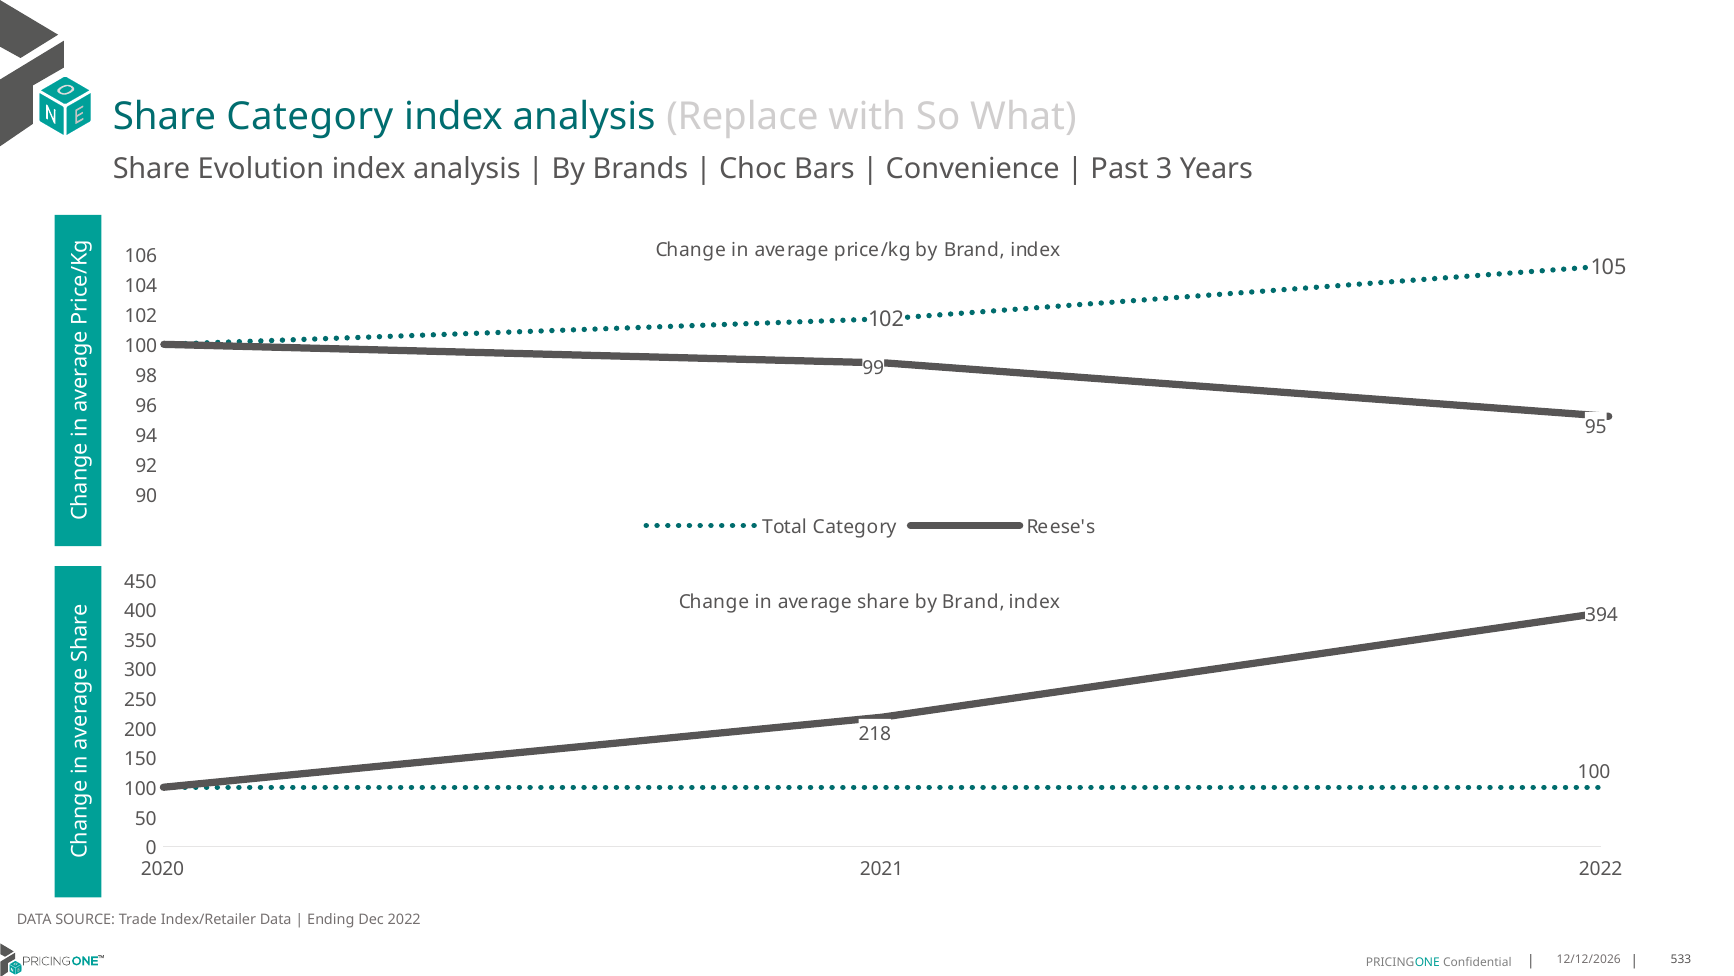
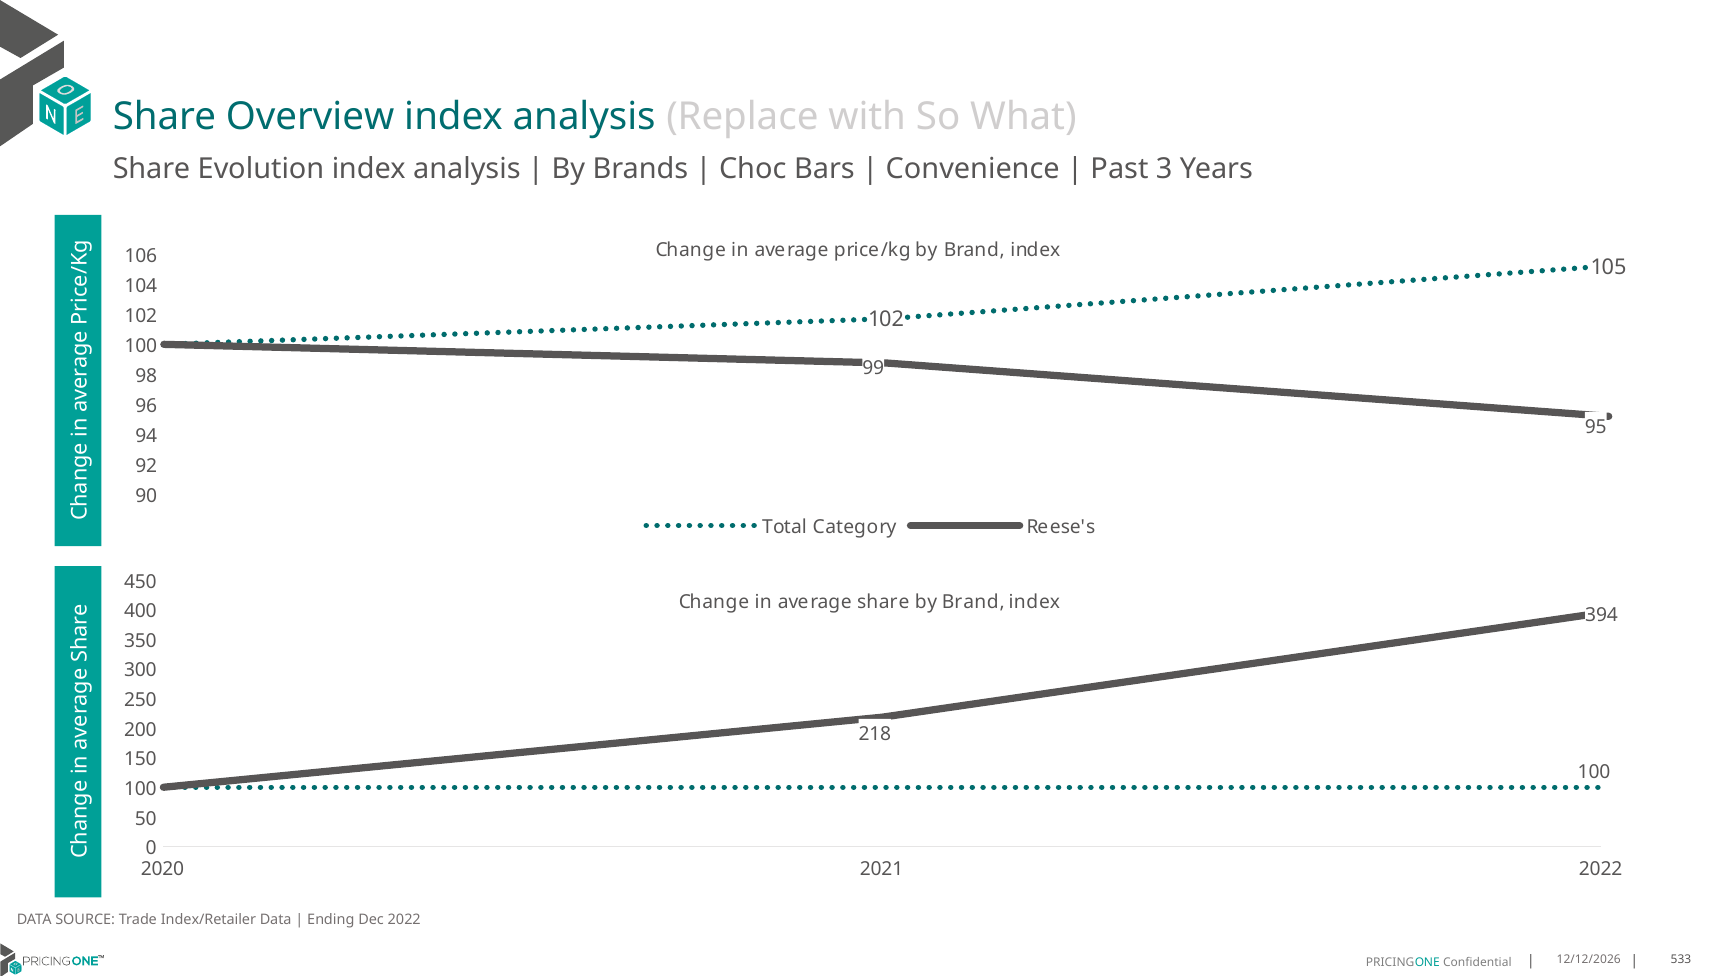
Share Category: Category -> Overview
